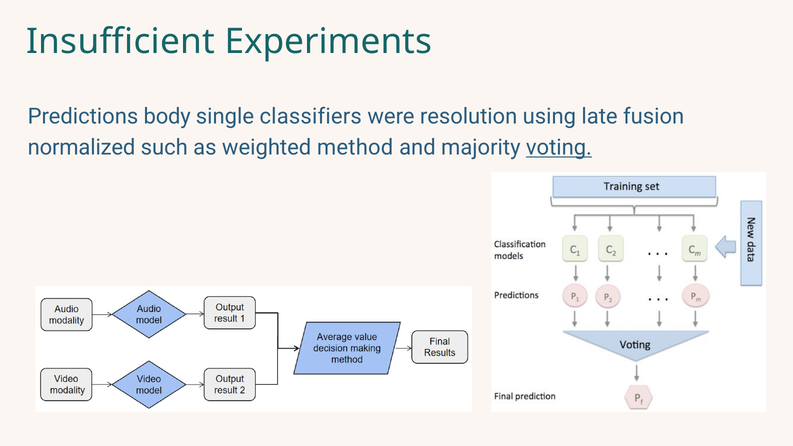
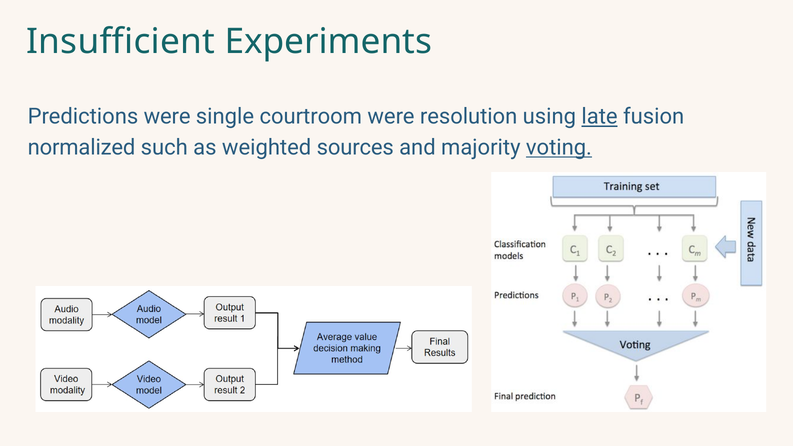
Predictions body: body -> were
classifiers: classifiers -> courtroom
late underline: none -> present
method: method -> sources
